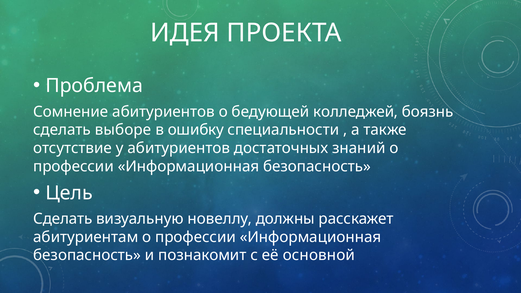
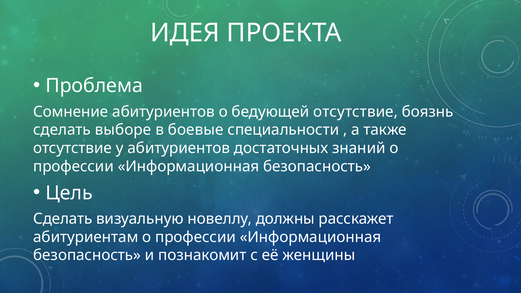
бедующей колледжей: колледжей -> отсутствие
ошибку: ошибку -> боевые
основной: основной -> женщины
